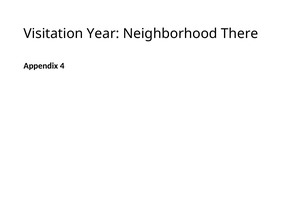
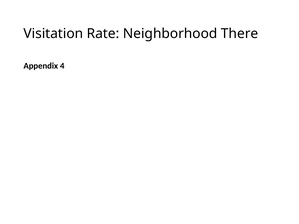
Year: Year -> Rate
